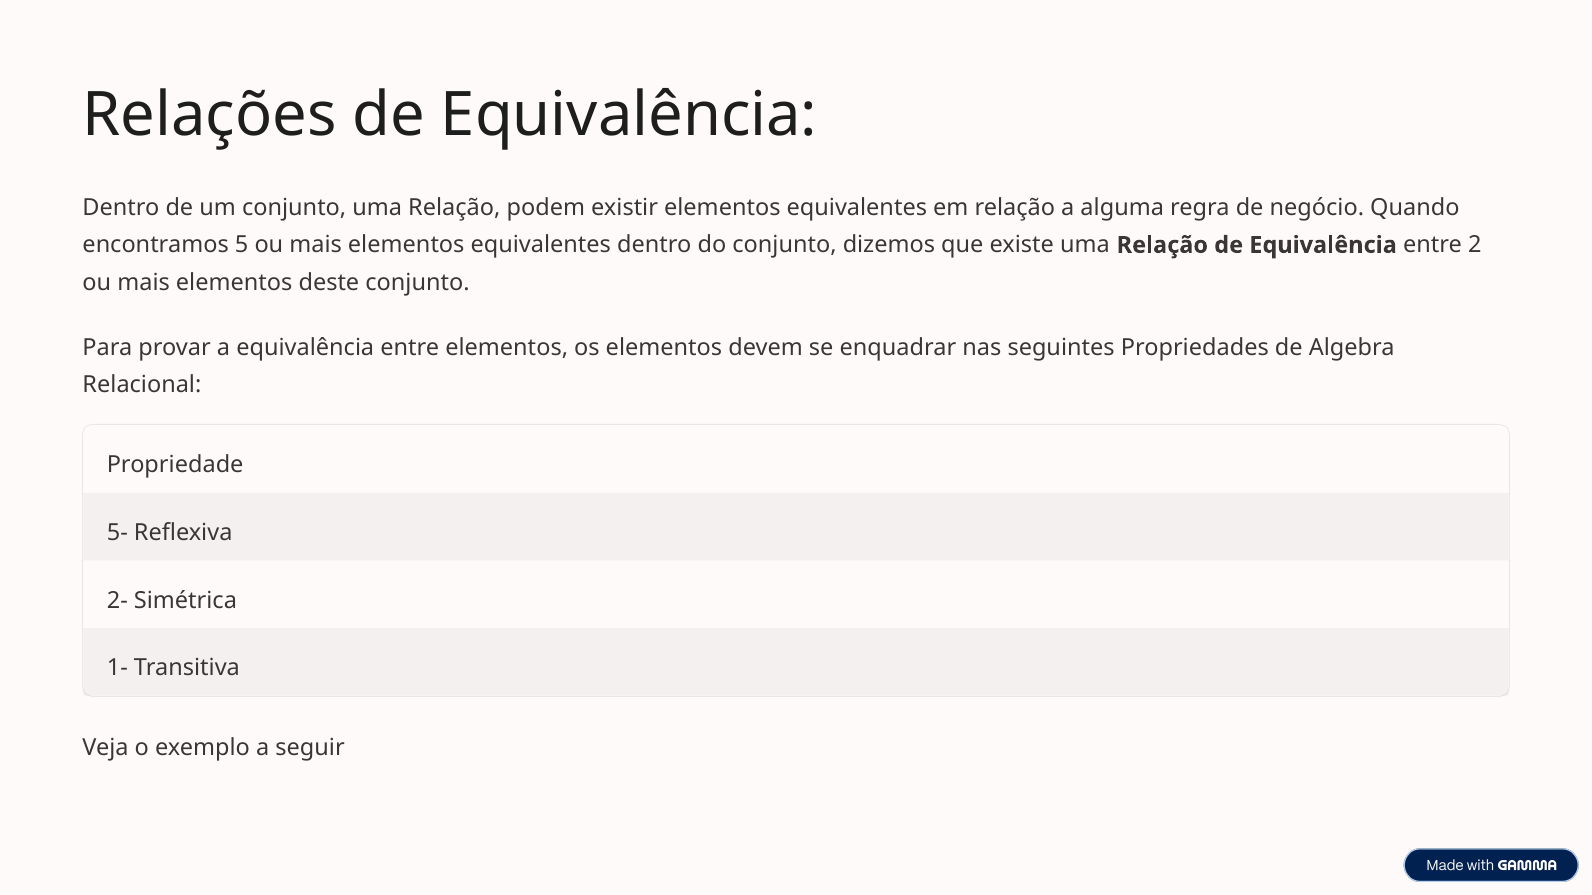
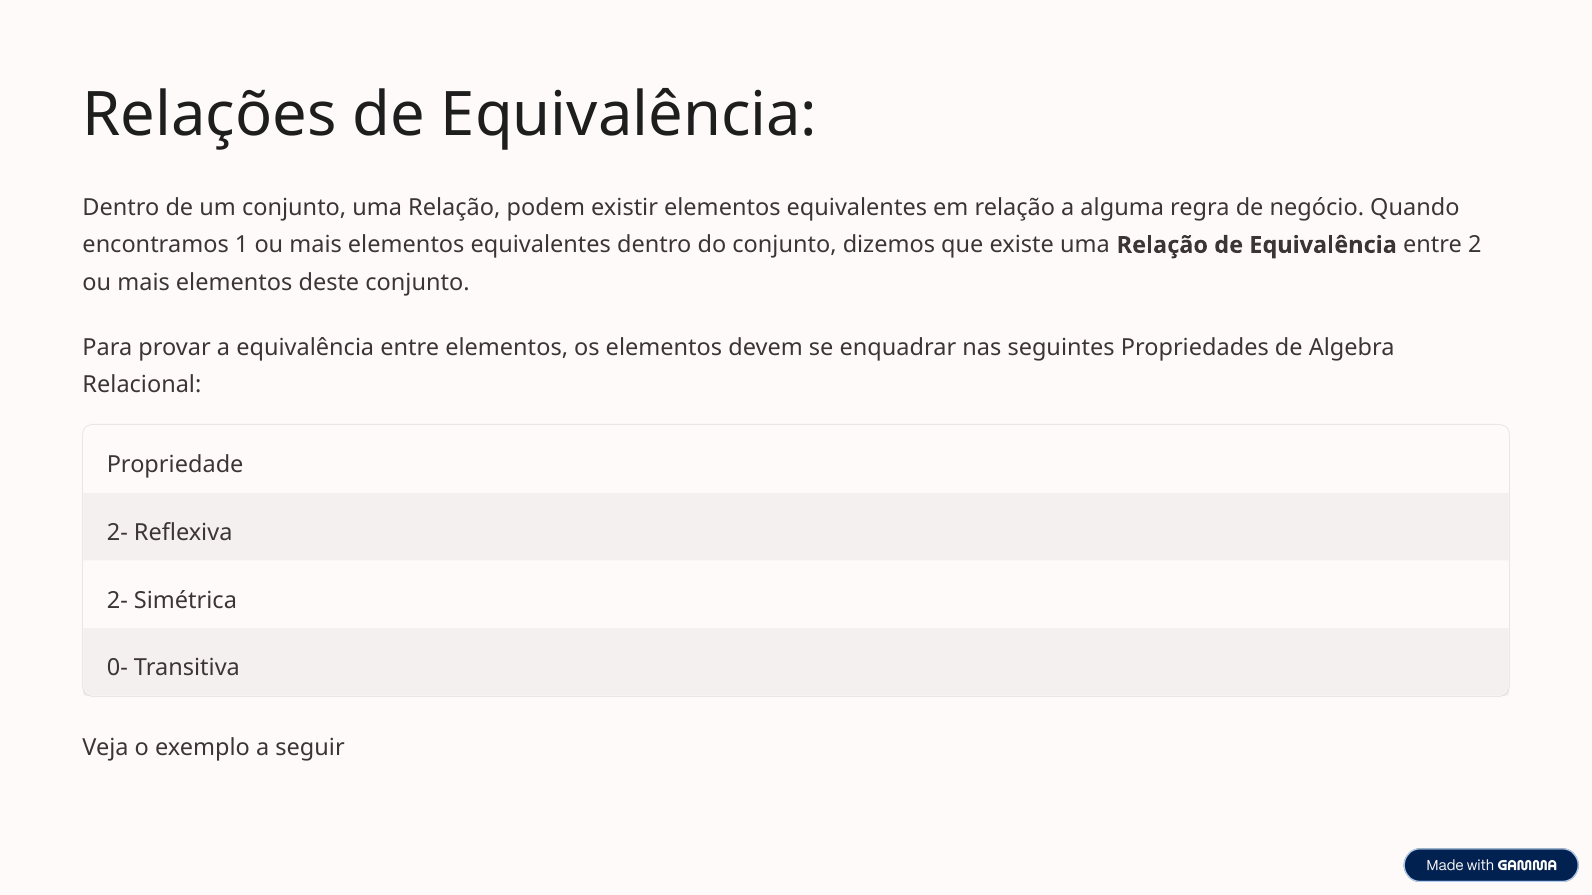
5: 5 -> 1
5- at (117, 533): 5- -> 2-
1-: 1- -> 0-
